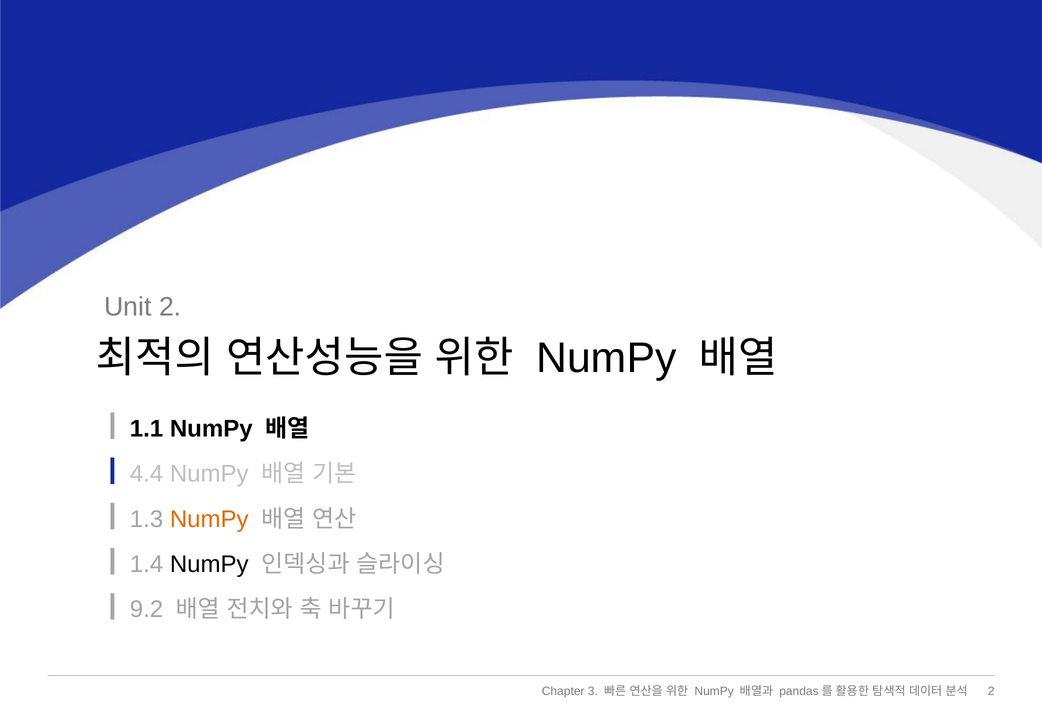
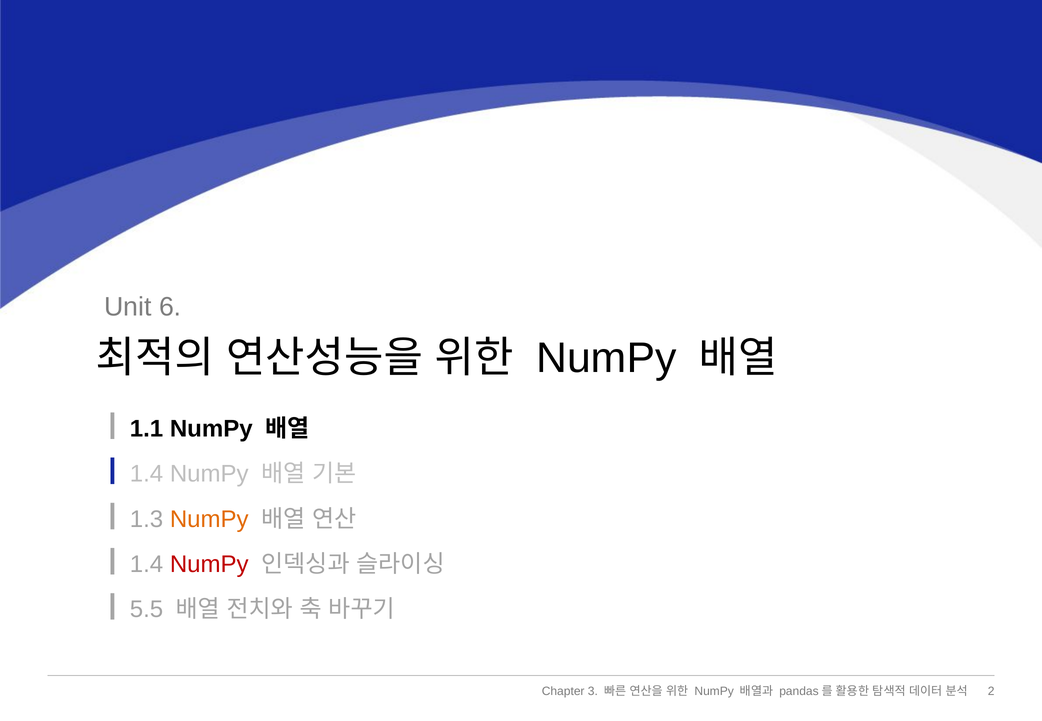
Unit 2: 2 -> 6
4.4 at (147, 474): 4.4 -> 1.4
NumPy at (209, 565) colour: black -> red
9.2: 9.2 -> 5.5
